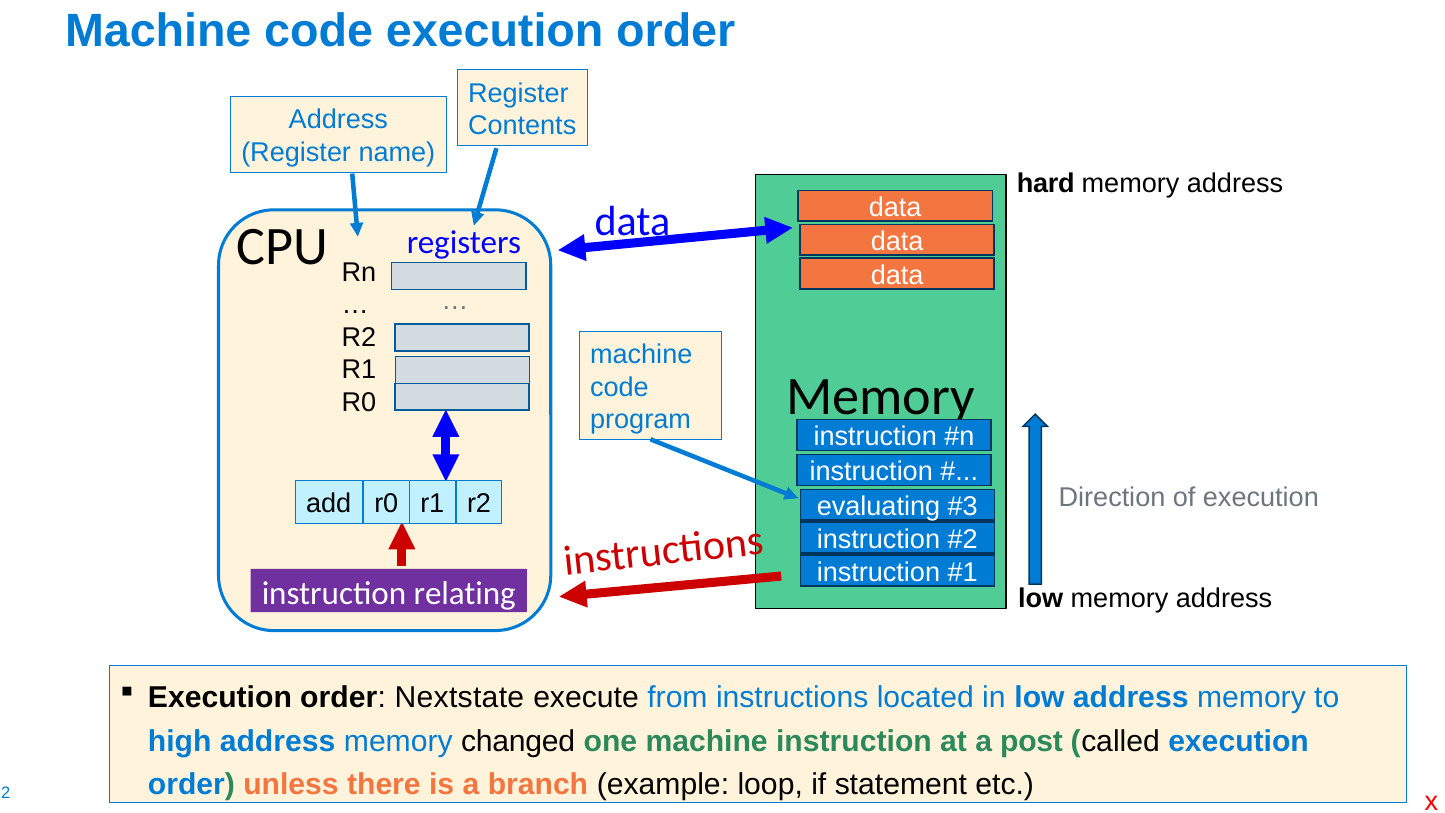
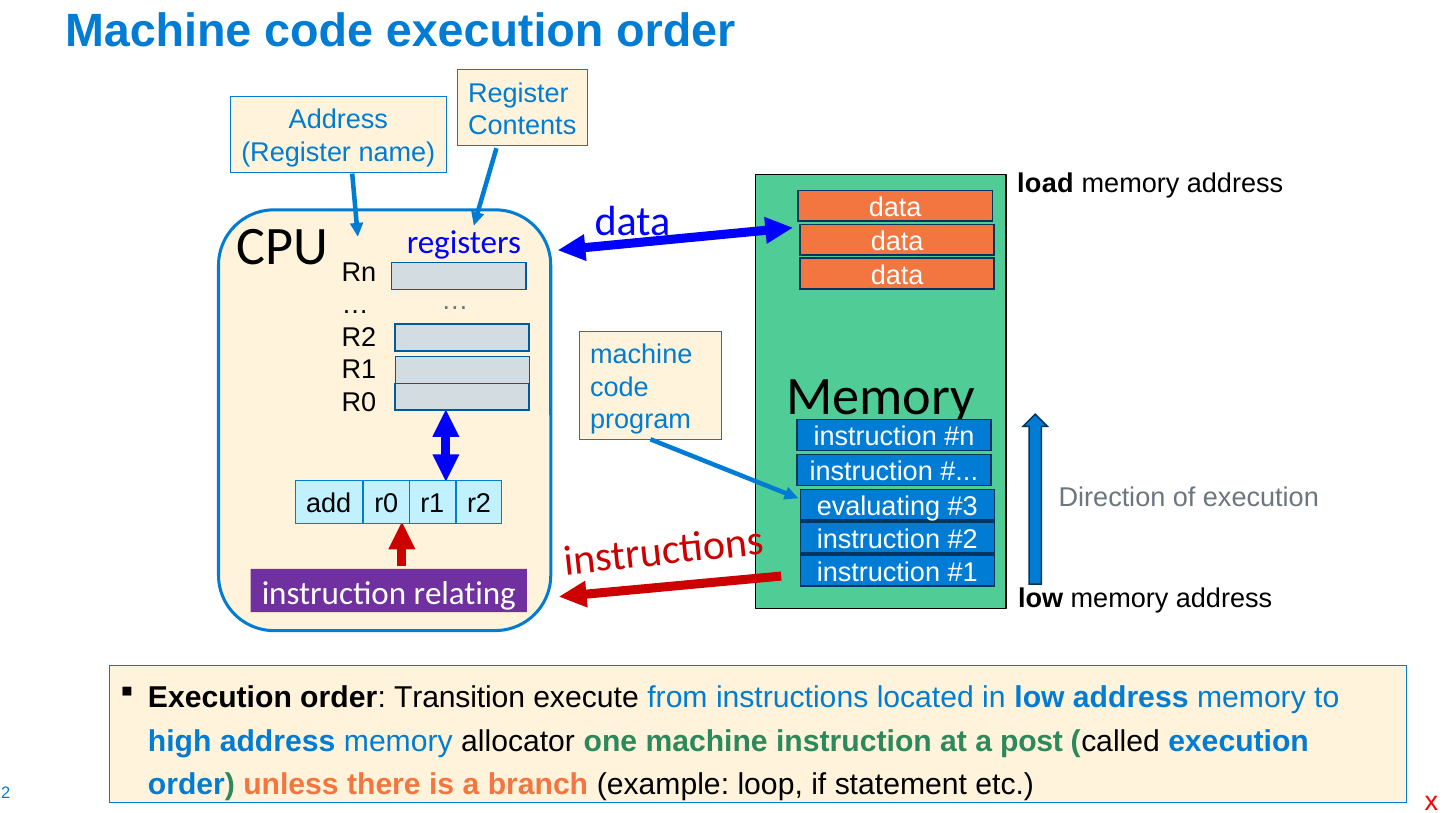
hard: hard -> load
Nextstate: Nextstate -> Transition
changed: changed -> allocator
